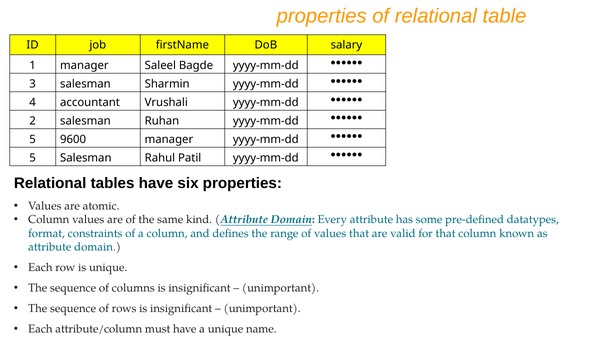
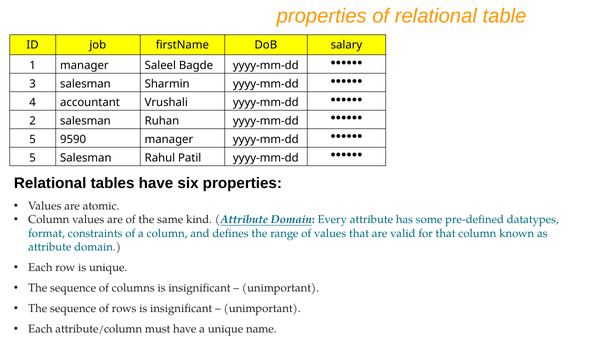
9600: 9600 -> 9590
